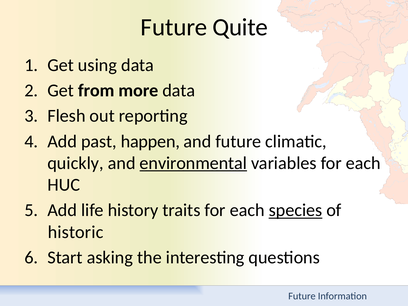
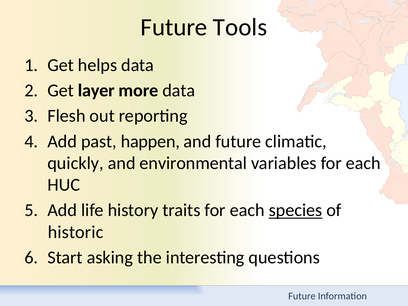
Quite: Quite -> Tools
using: using -> helps
from: from -> layer
environmental underline: present -> none
